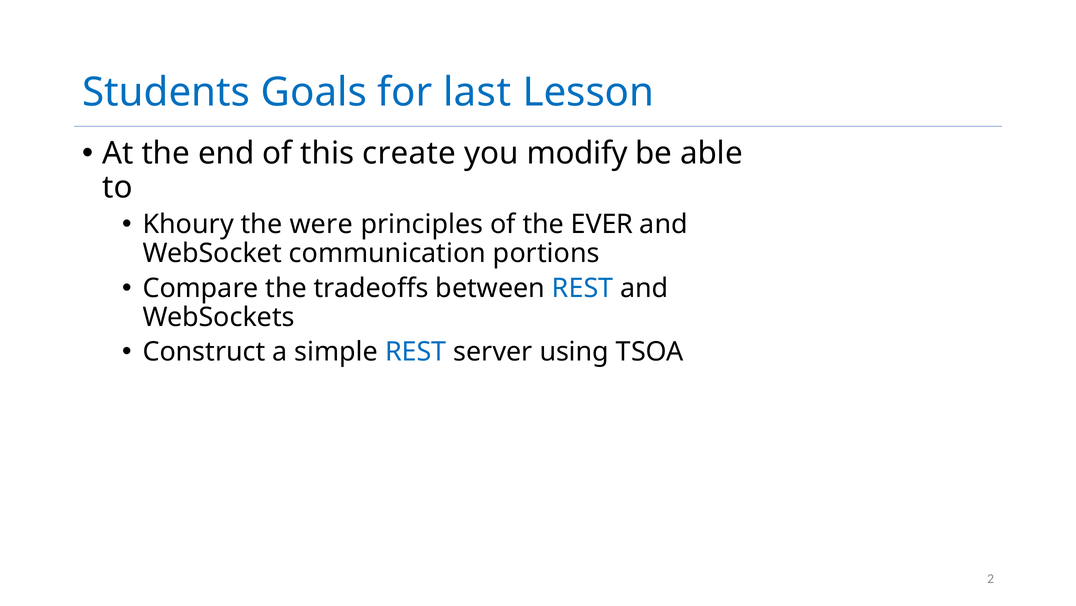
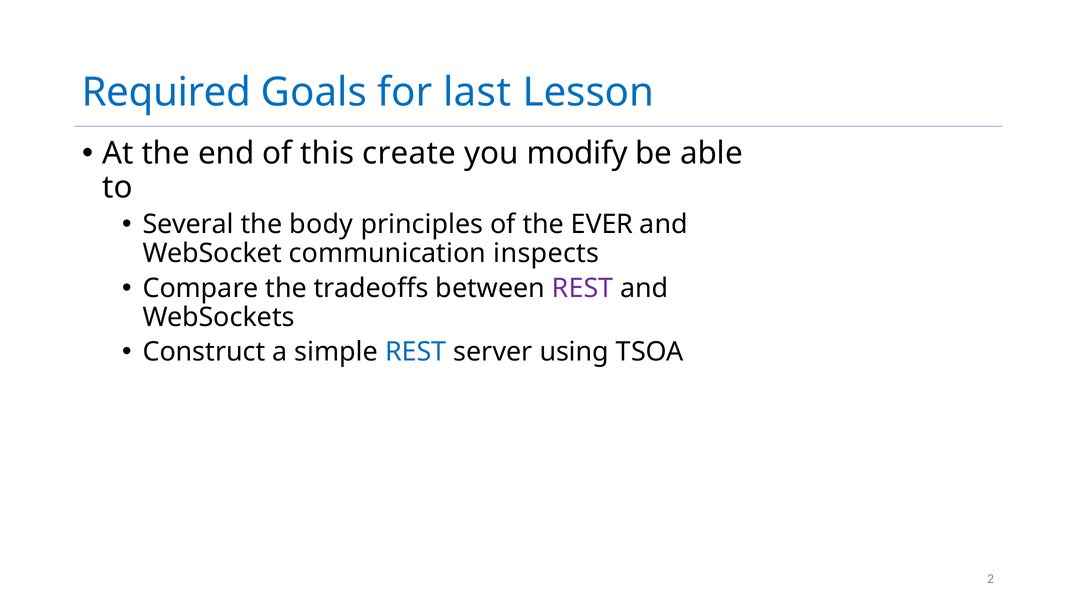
Students: Students -> Required
Khoury: Khoury -> Several
were: were -> body
portions: portions -> inspects
REST at (583, 288) colour: blue -> purple
